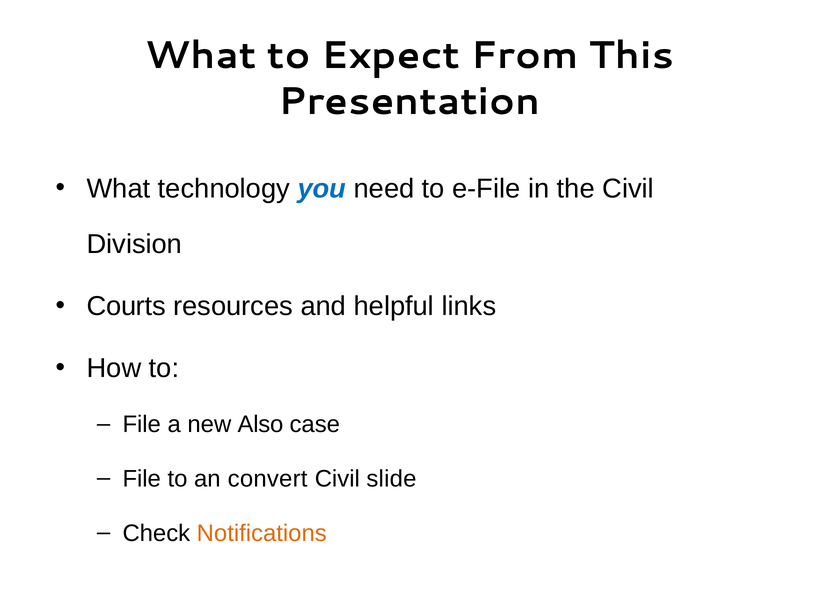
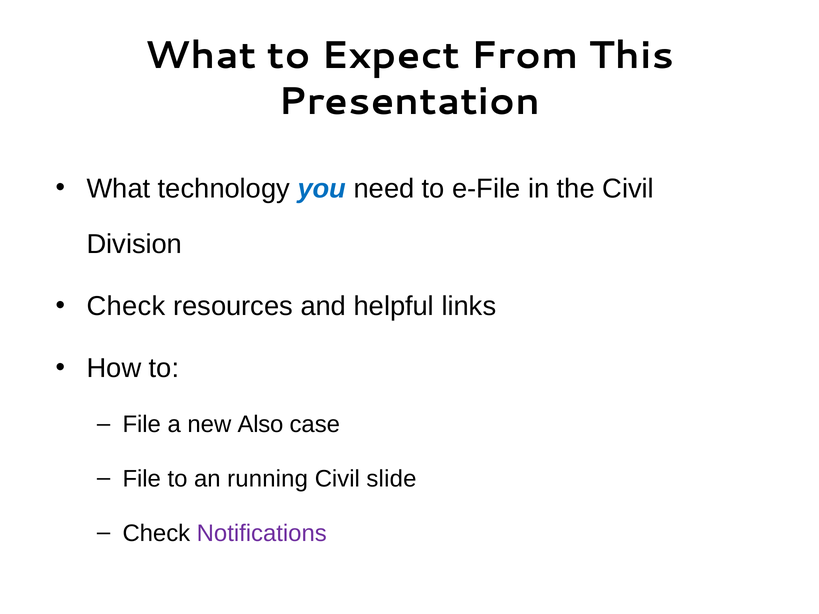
Courts at (126, 306): Courts -> Check
convert: convert -> running
Notifications colour: orange -> purple
